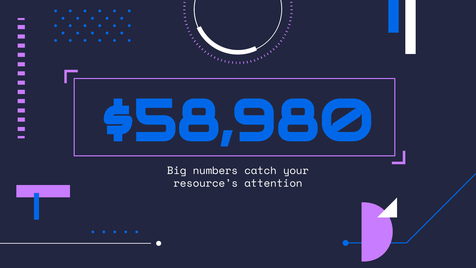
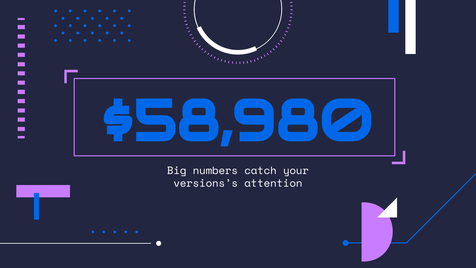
resource’s: resource’s -> versions’s
